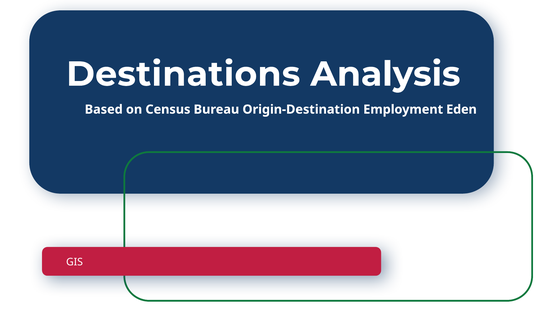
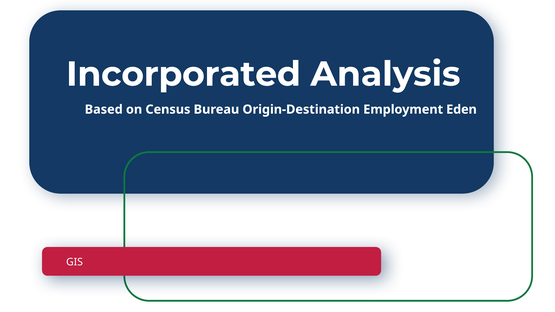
Destinations: Destinations -> Incorporated
